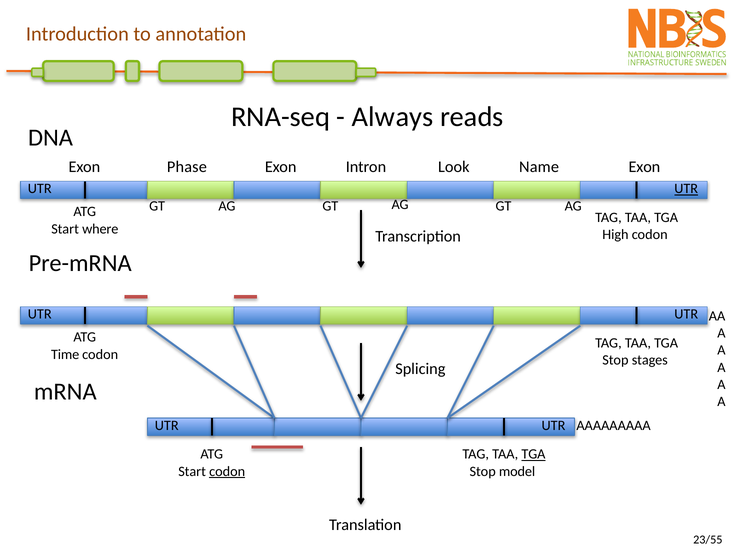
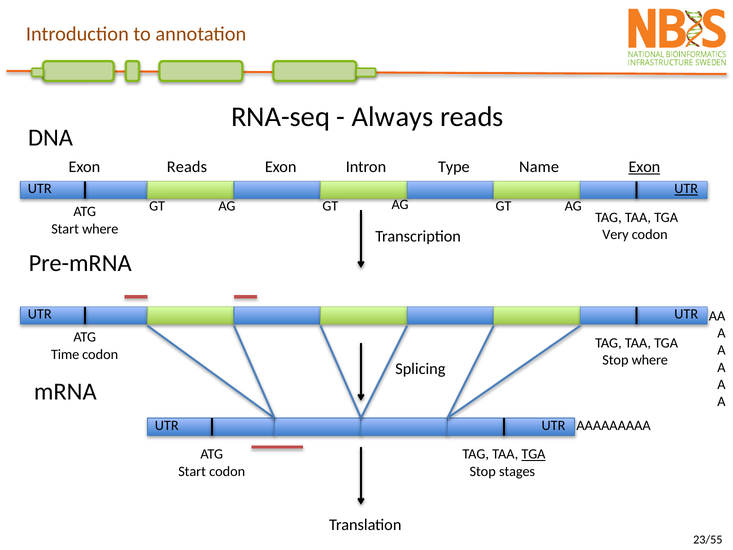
Phase at (187, 167): Phase -> Reads
Look: Look -> Type
Exon at (644, 167) underline: none -> present
High: High -> Very
Stop stages: stages -> where
codon at (227, 471) underline: present -> none
model: model -> stages
